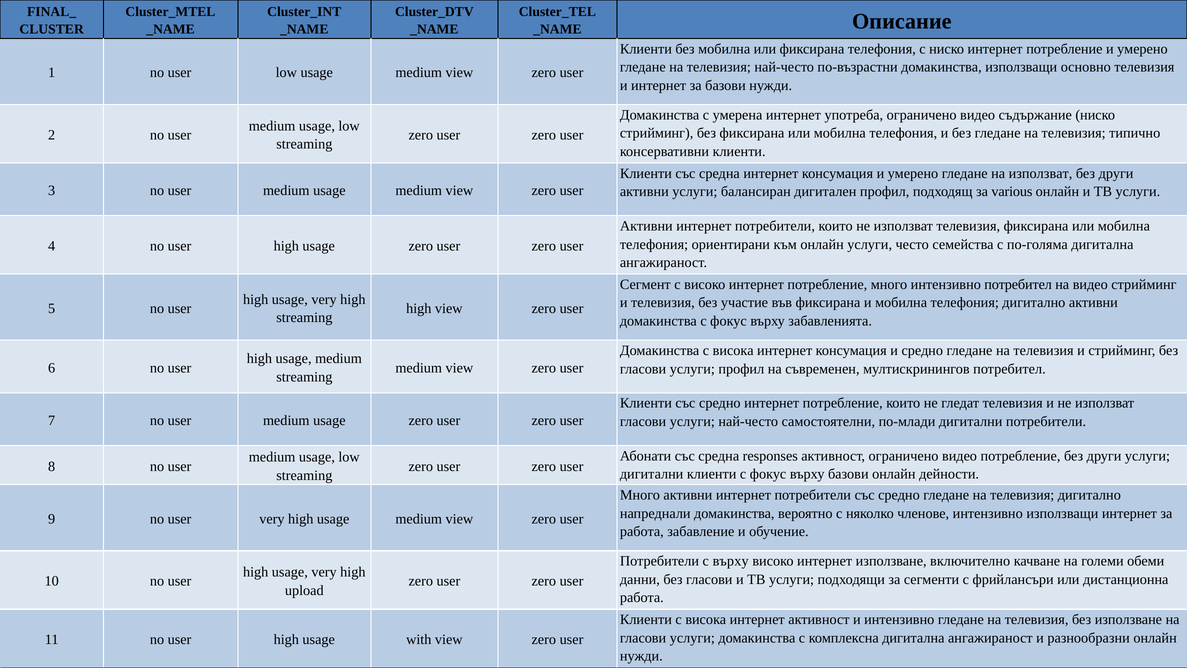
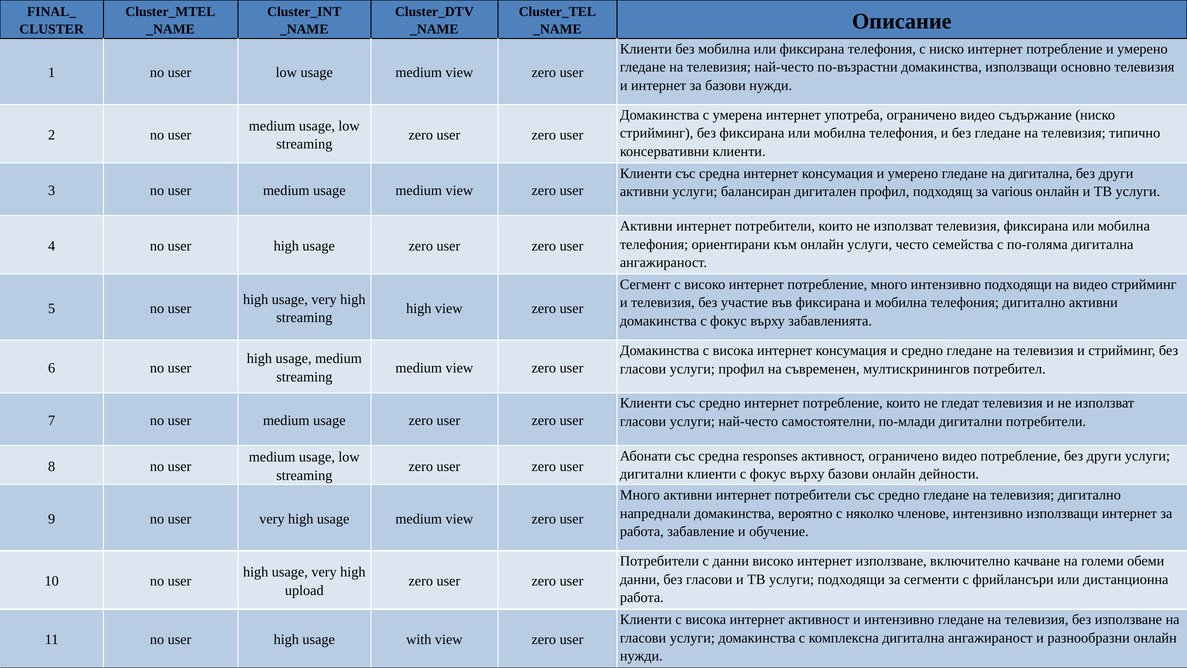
на използват: използват -> дигитална
интензивно потребител: потребител -> подходящи
с върху: върху -> данни
